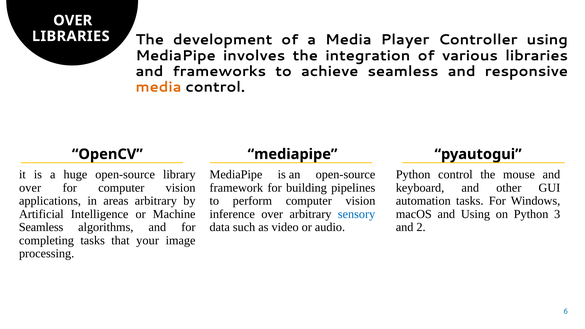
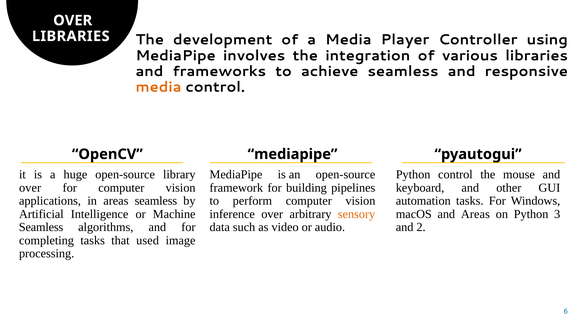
areas arbitrary: arbitrary -> seamless
sensory colour: blue -> orange
and Using: Using -> Areas
your: your -> used
